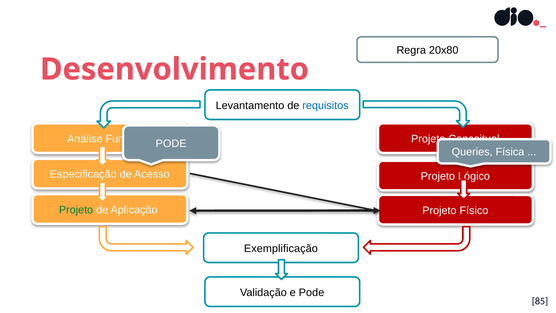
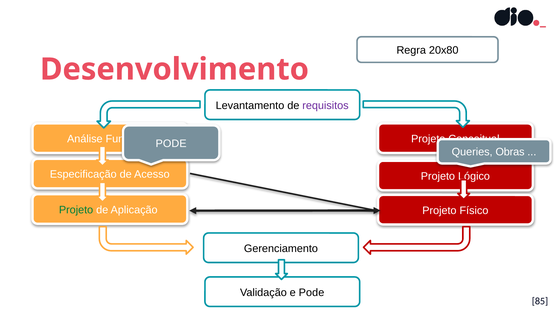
requisitos colour: blue -> purple
Física: Física -> Obras
Exemplificação: Exemplificação -> Gerenciamento
